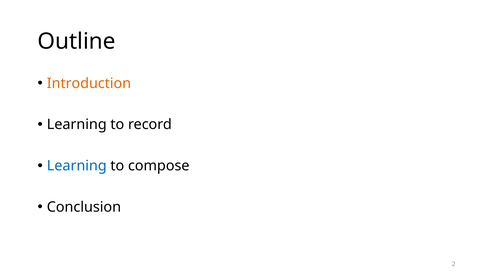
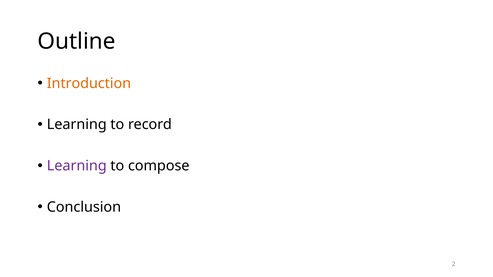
Learning at (77, 166) colour: blue -> purple
